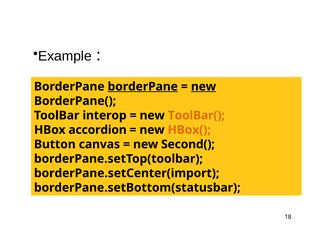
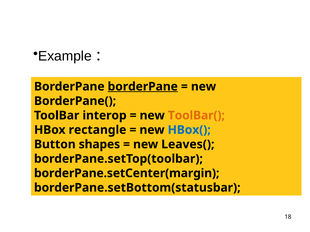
new at (204, 87) underline: present -> none
accordion: accordion -> rectangle
HBox( colour: orange -> blue
canvas: canvas -> shapes
Second(: Second( -> Leaves(
borderPane.setCenter(import: borderPane.setCenter(import -> borderPane.setCenter(margin
